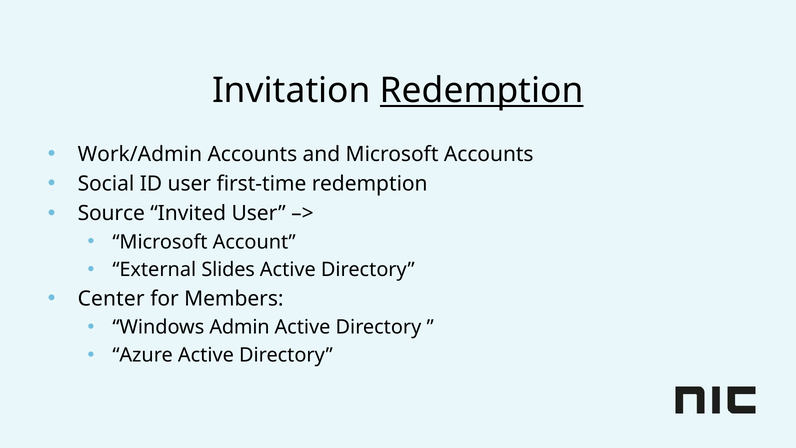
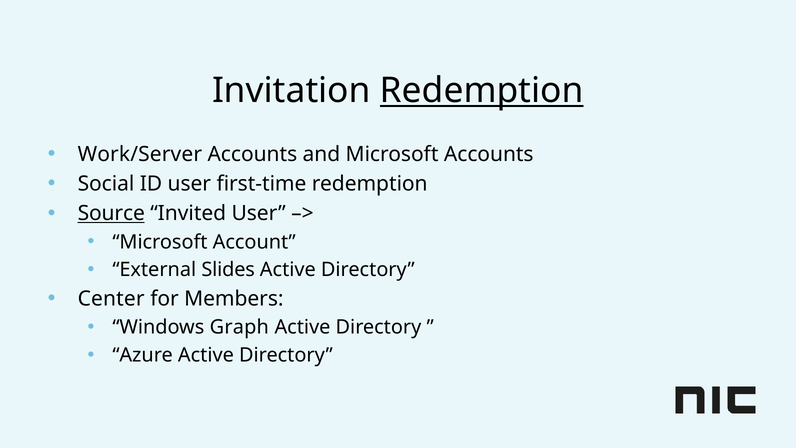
Work/Admin: Work/Admin -> Work/Server
Source underline: none -> present
Admin: Admin -> Graph
